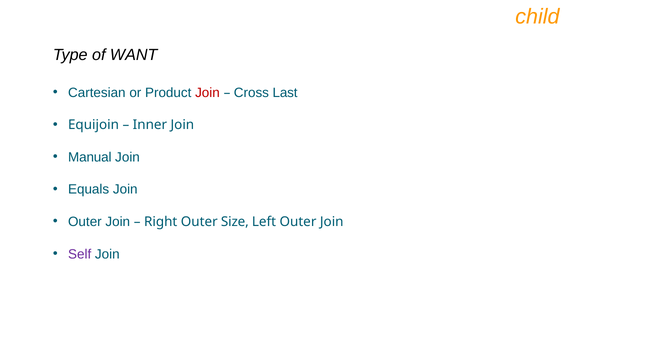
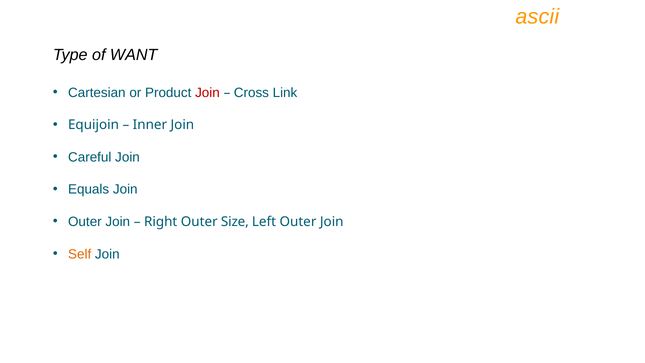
child: child -> ascii
Last: Last -> Link
Manual: Manual -> Careful
Self colour: purple -> orange
